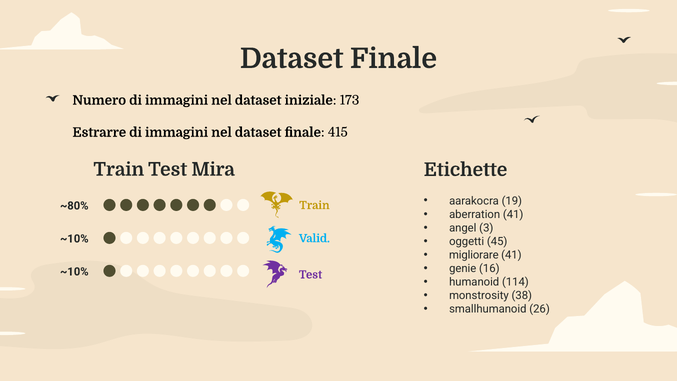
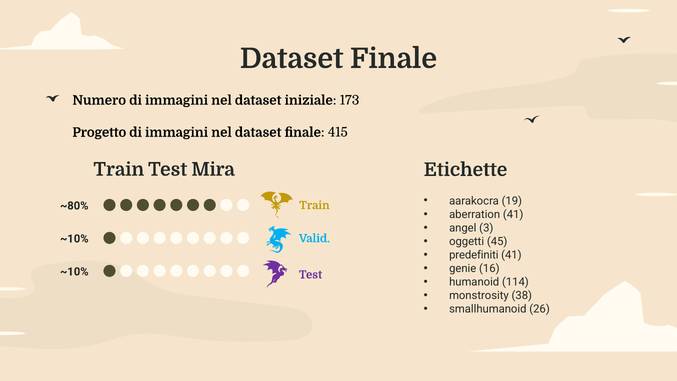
Estrarre: Estrarre -> Progetto
migliorare: migliorare -> predefiniti
